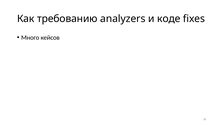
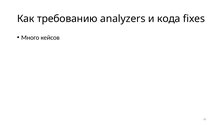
коде: коде -> кода
